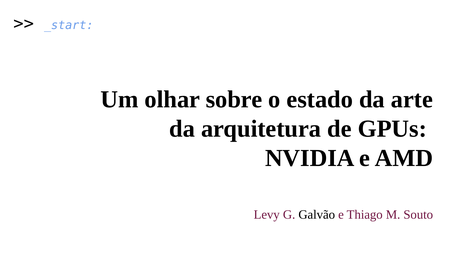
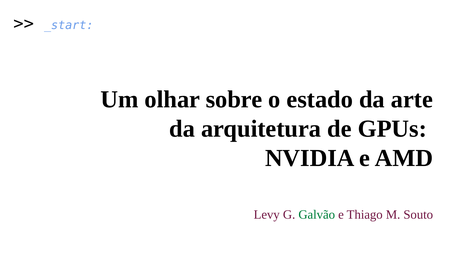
Galvão colour: black -> green
